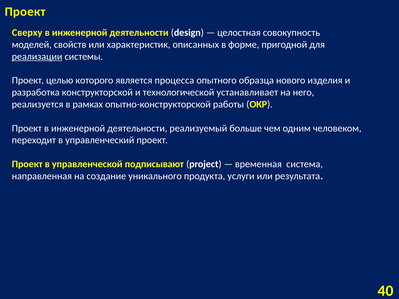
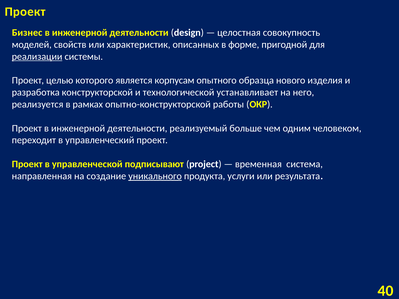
Сверху: Сверху -> Бизнес
процесса: процесса -> корпусам
уникального underline: none -> present
